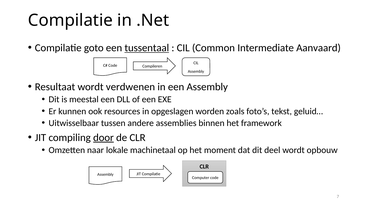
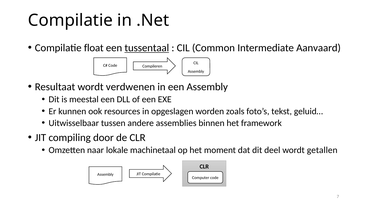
goto: goto -> float
door underline: present -> none
opbouw: opbouw -> getallen
